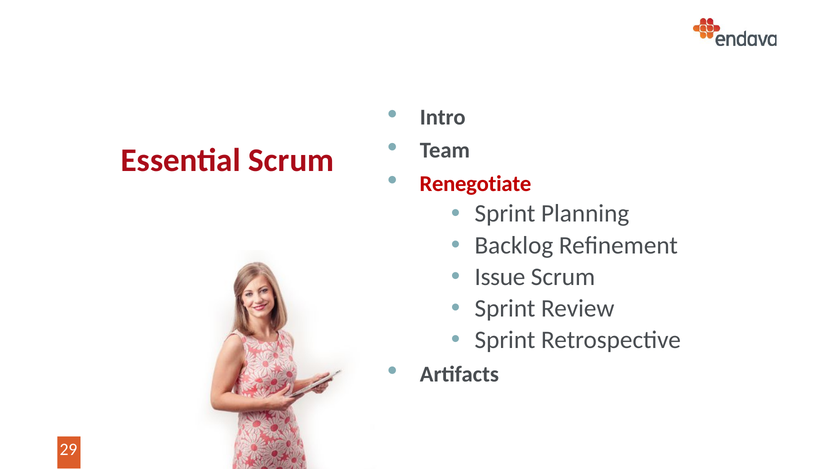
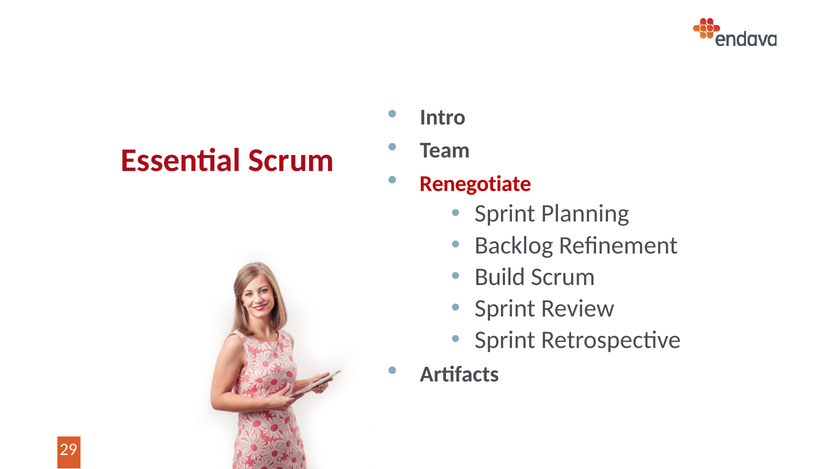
Issue: Issue -> Build
